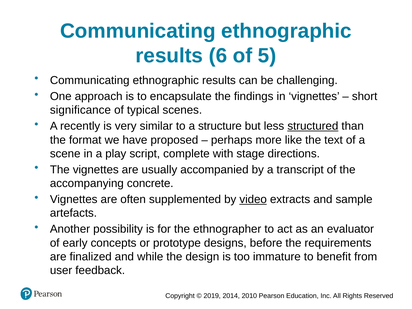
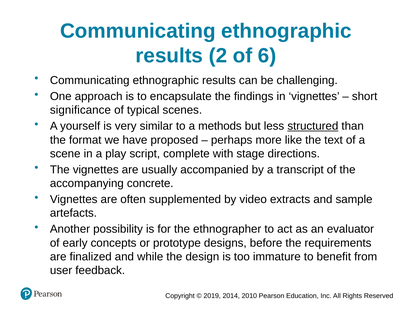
6: 6 -> 2
5: 5 -> 6
recently: recently -> yourself
structure: structure -> methods
video underline: present -> none
